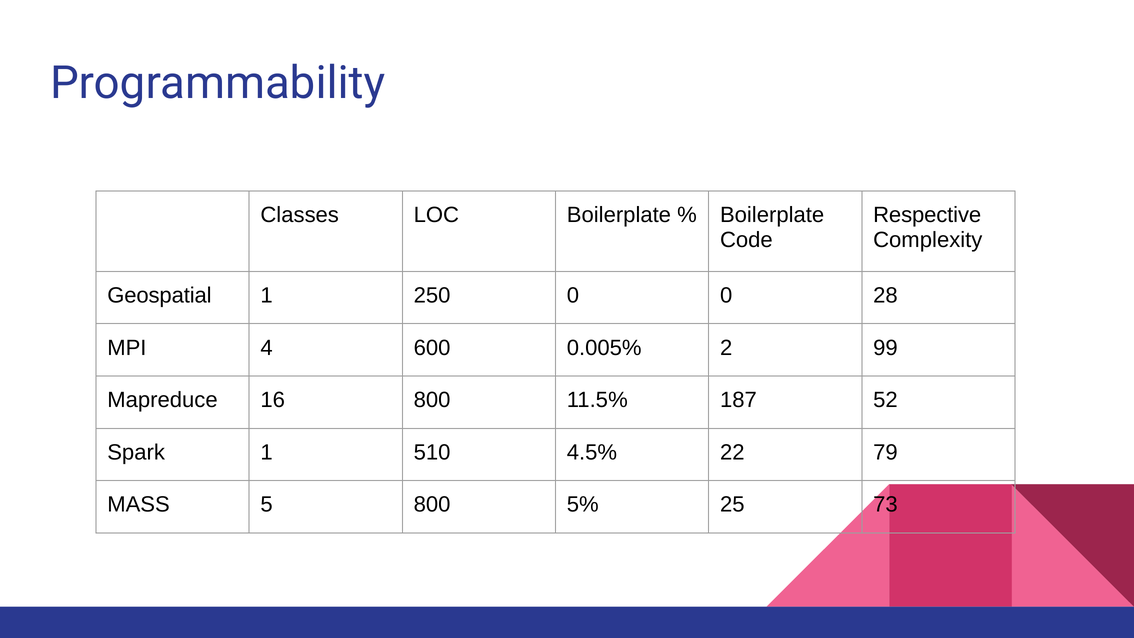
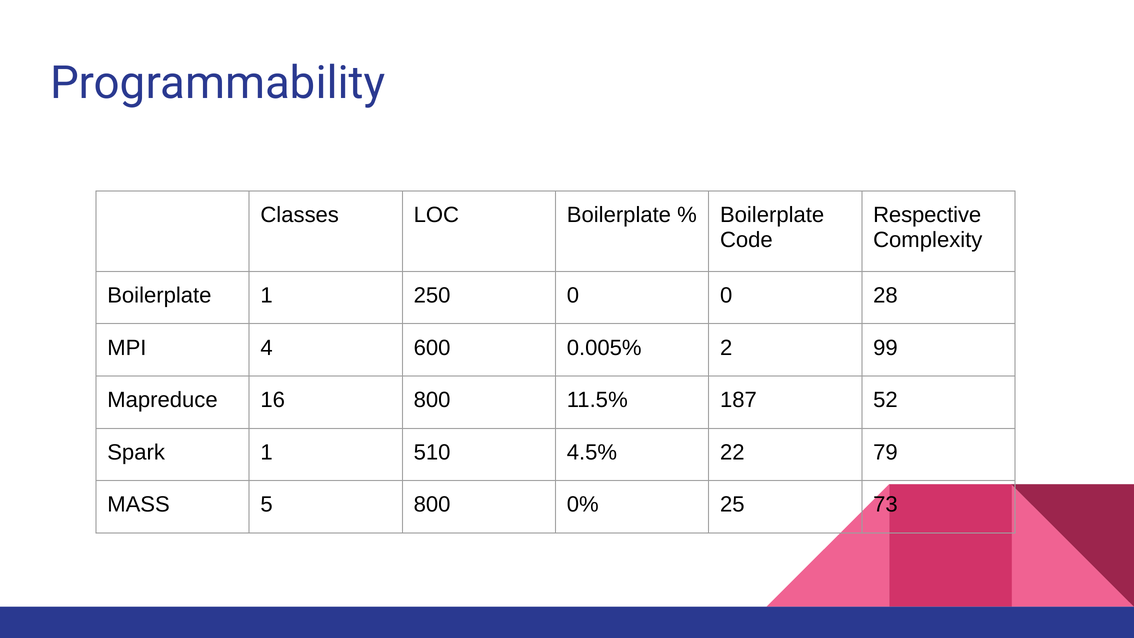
Geospatial at (159, 295): Geospatial -> Boilerplate
5%: 5% -> 0%
